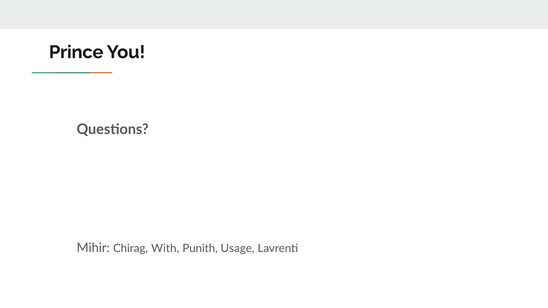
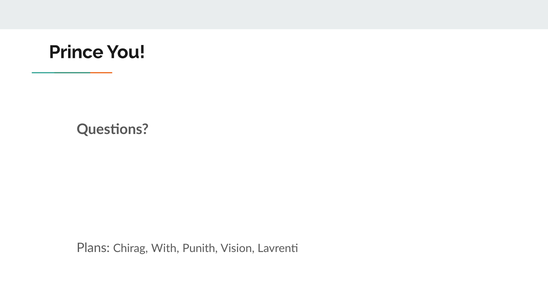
Mihir: Mihir -> Plans
Usage: Usage -> Vision
